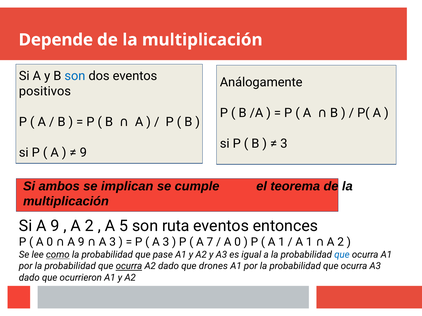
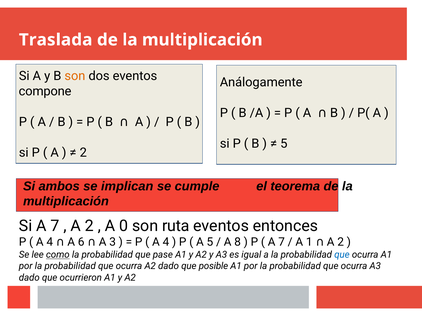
Depende: Depende -> Traslada
son at (75, 76) colour: blue -> orange
positivos: positivos -> compone
3 at (284, 144): 3 -> 5
9 at (83, 153): 9 -> 2
Si A 9: 9 -> 7
5: 5 -> 0
0 at (50, 242): 0 -> 4
9 at (81, 242): 9 -> 6
3 at (166, 242): 3 -> 4
A 7: 7 -> 5
0 at (238, 242): 0 -> 8
1 at (282, 242): 1 -> 7
ocurra at (129, 267) underline: present -> none
drones: drones -> posible
